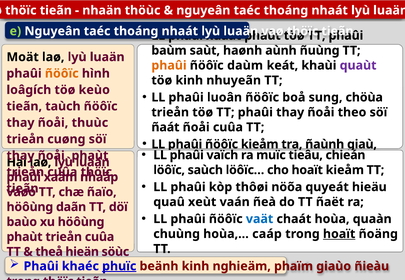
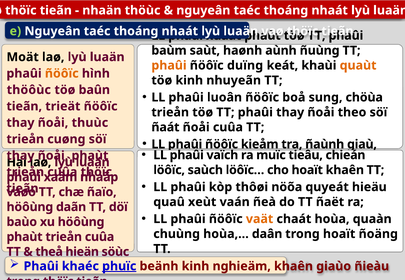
daùm: daùm -> duïng
quaùt colour: purple -> orange
loâgích: loâgích -> thöôùc
keùo: keùo -> baûn
taùch: taùch -> trieät
hoaït kieåm: kieåm -> khaên
vaät colour: blue -> orange
caáp: caáp -> daân
hoaït at (339, 234) underline: present -> none
nghieäm phaïm: phaïm -> khaên
